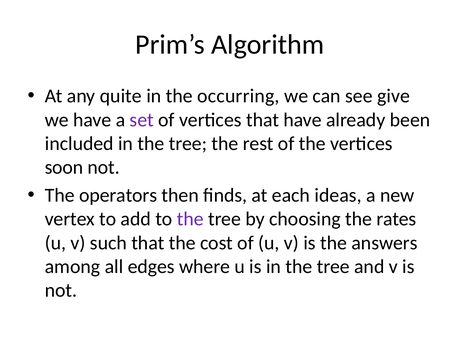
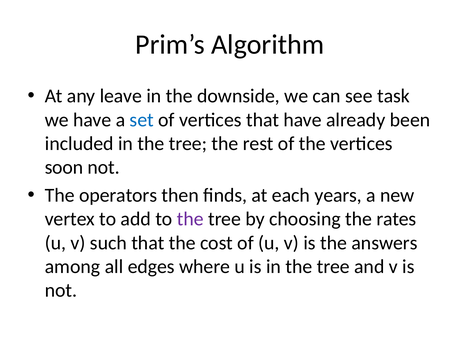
quite: quite -> leave
occurring: occurring -> downside
give: give -> task
set colour: purple -> blue
ideas: ideas -> years
